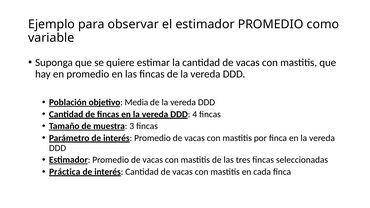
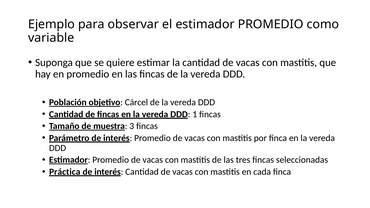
Media: Media -> Cárcel
4: 4 -> 1
